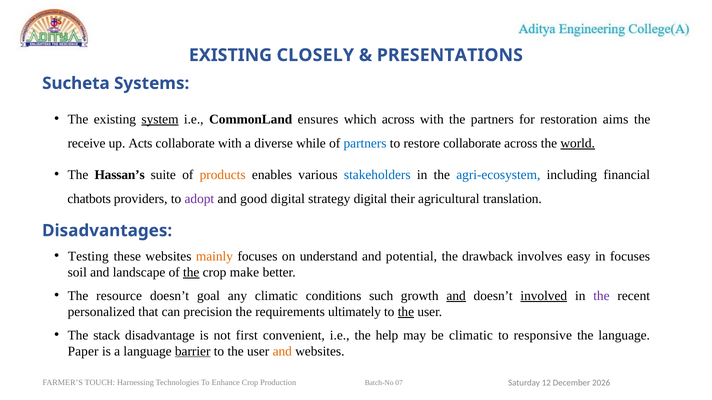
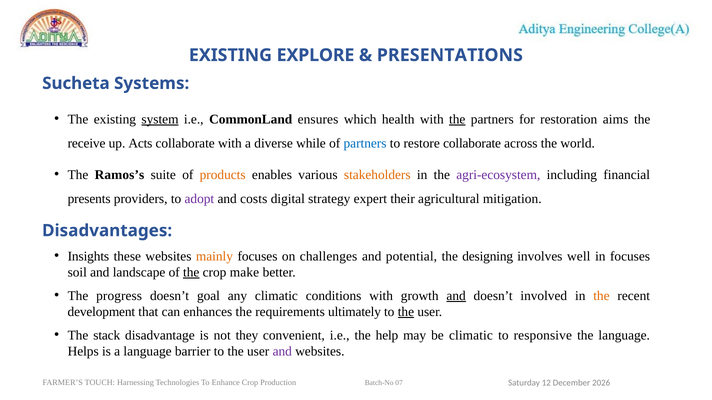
CLOSELY: CLOSELY -> EXPLORE
which across: across -> health
the at (457, 119) underline: none -> present
world underline: present -> none
Hassan’s: Hassan’s -> Ramos’s
stakeholders colour: blue -> orange
agri-ecosystem colour: blue -> purple
chatbots: chatbots -> presents
good: good -> costs
strategy digital: digital -> expert
translation: translation -> mitigation
Testing: Testing -> Insights
understand: understand -> challenges
drawback: drawback -> designing
easy: easy -> well
resource: resource -> progress
conditions such: such -> with
involved underline: present -> none
the at (601, 296) colour: purple -> orange
personalized: personalized -> development
precision: precision -> enhances
first: first -> they
Paper: Paper -> Helps
barrier underline: present -> none
and at (282, 352) colour: orange -> purple
